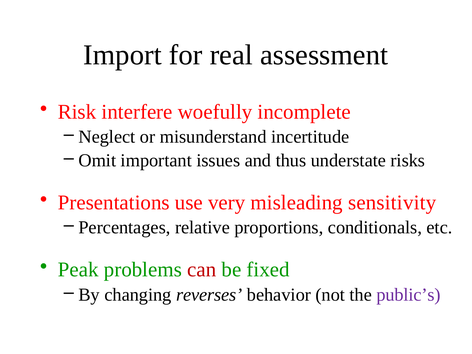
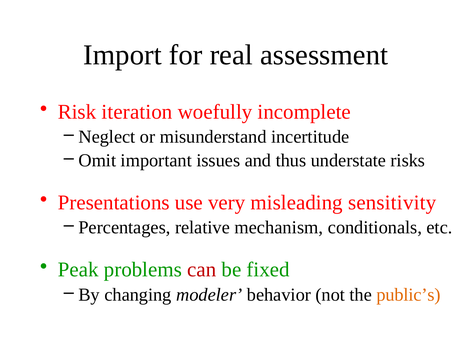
interfere: interfere -> iteration
proportions: proportions -> mechanism
reverses: reverses -> modeler
public’s colour: purple -> orange
